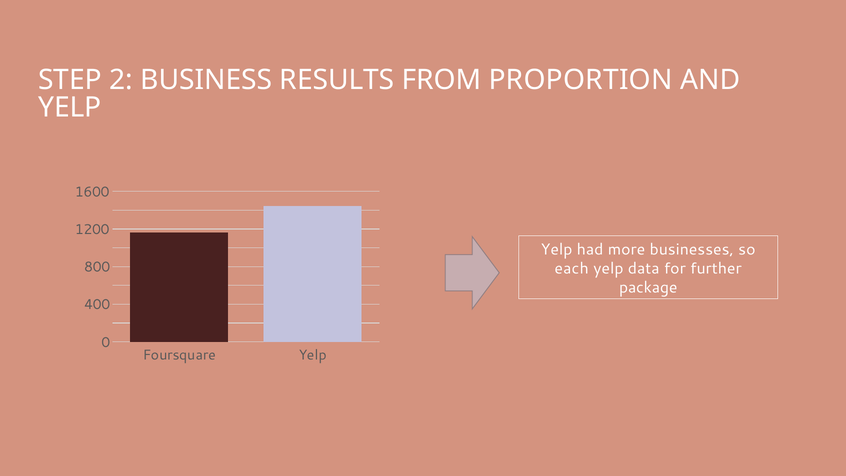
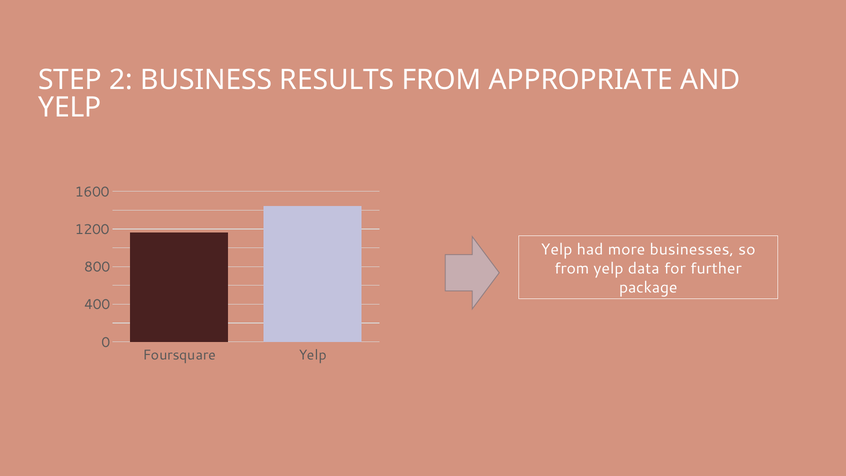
PROPORTION: PROPORTION -> APPROPRIATE
each at (572, 268): each -> from
